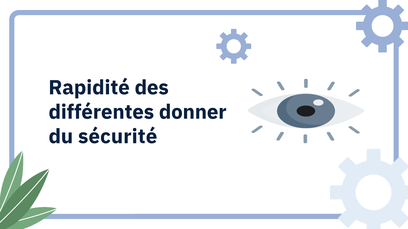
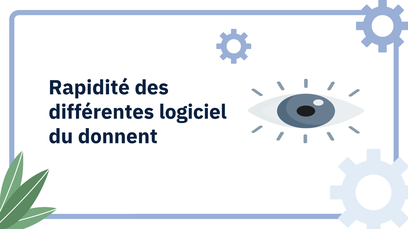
donner: donner -> logiciel
sécurité: sécurité -> donnent
